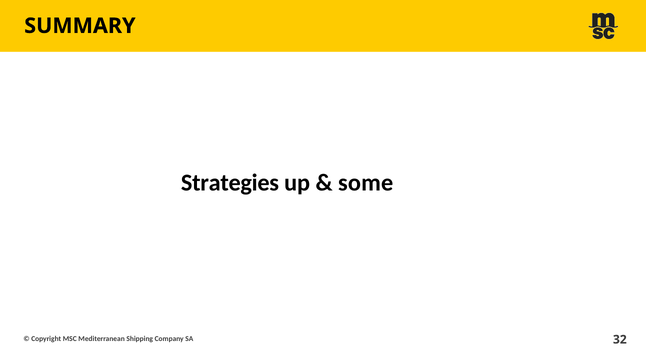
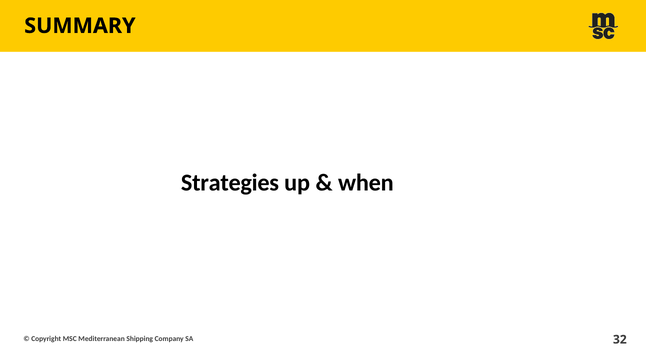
some: some -> when
